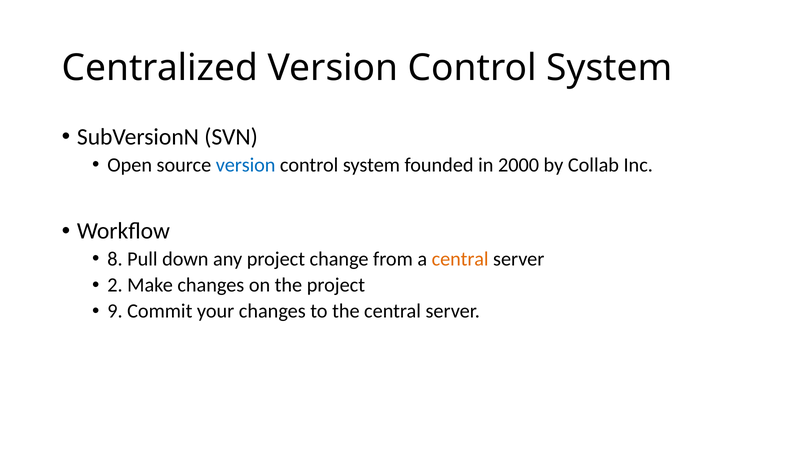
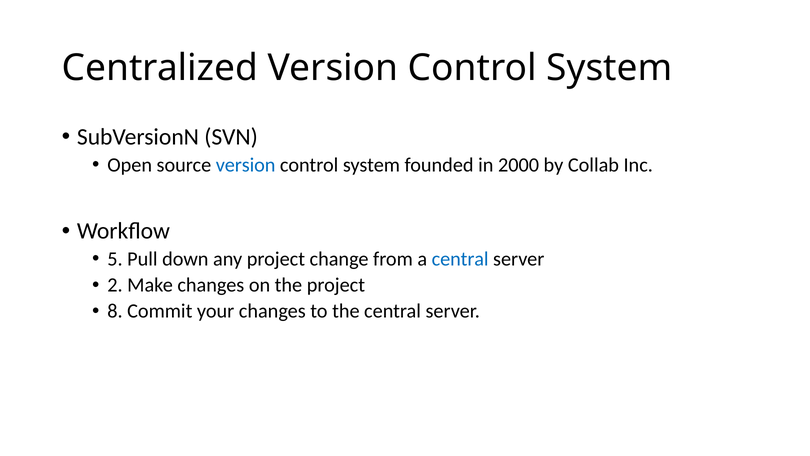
8: 8 -> 5
central at (460, 259) colour: orange -> blue
9: 9 -> 8
